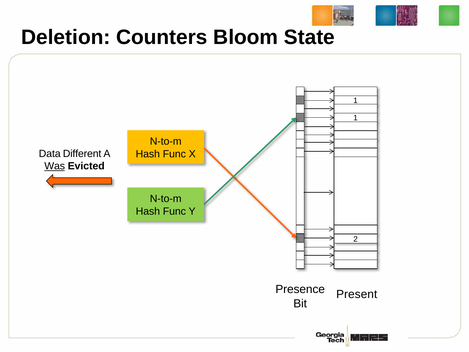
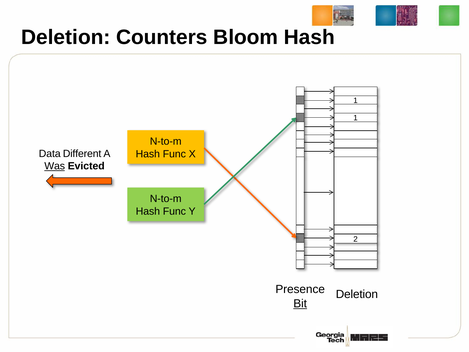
Bloom State: State -> Hash
Present at (357, 294): Present -> Deletion
Bit underline: none -> present
